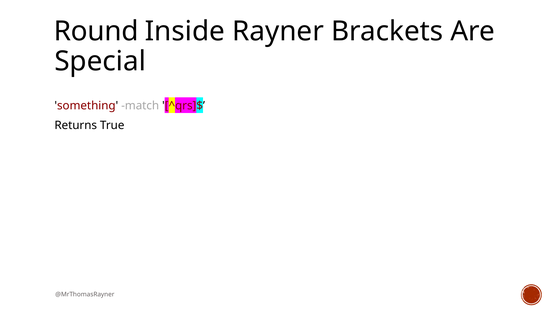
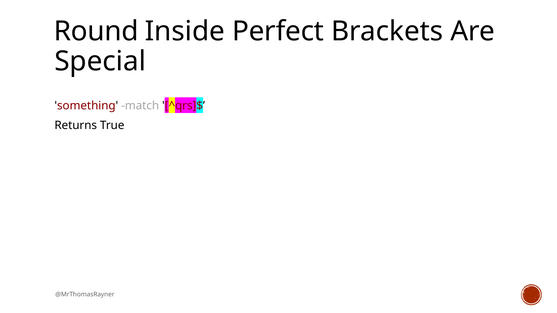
Rayner: Rayner -> Perfect
